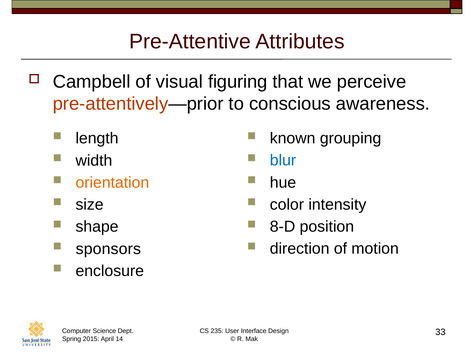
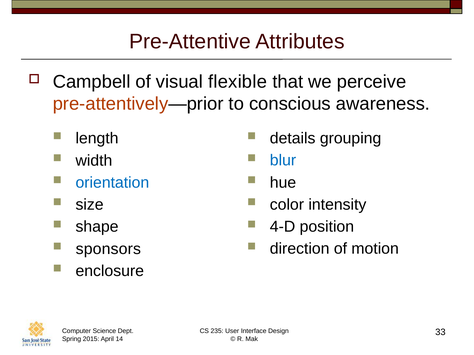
figuring: figuring -> flexible
known: known -> details
orientation colour: orange -> blue
8-D: 8-D -> 4-D
